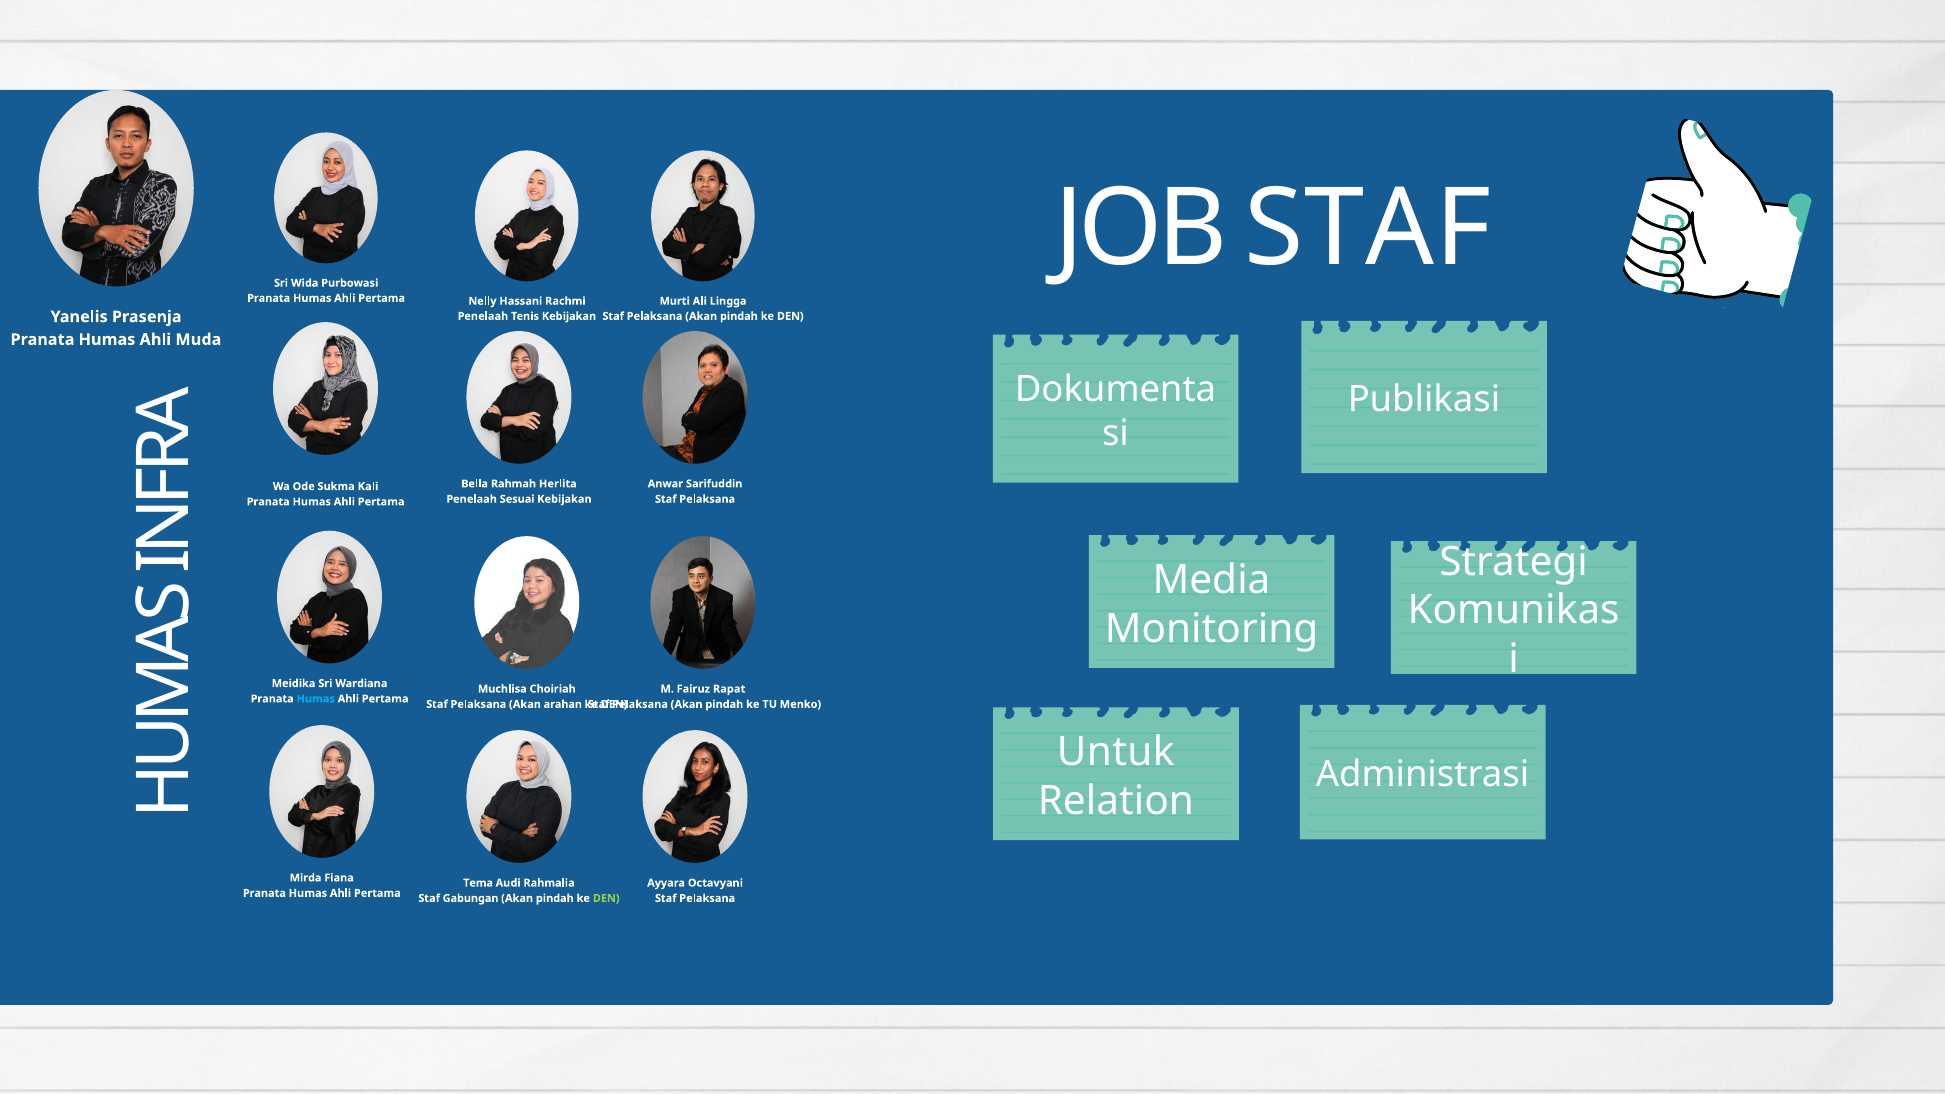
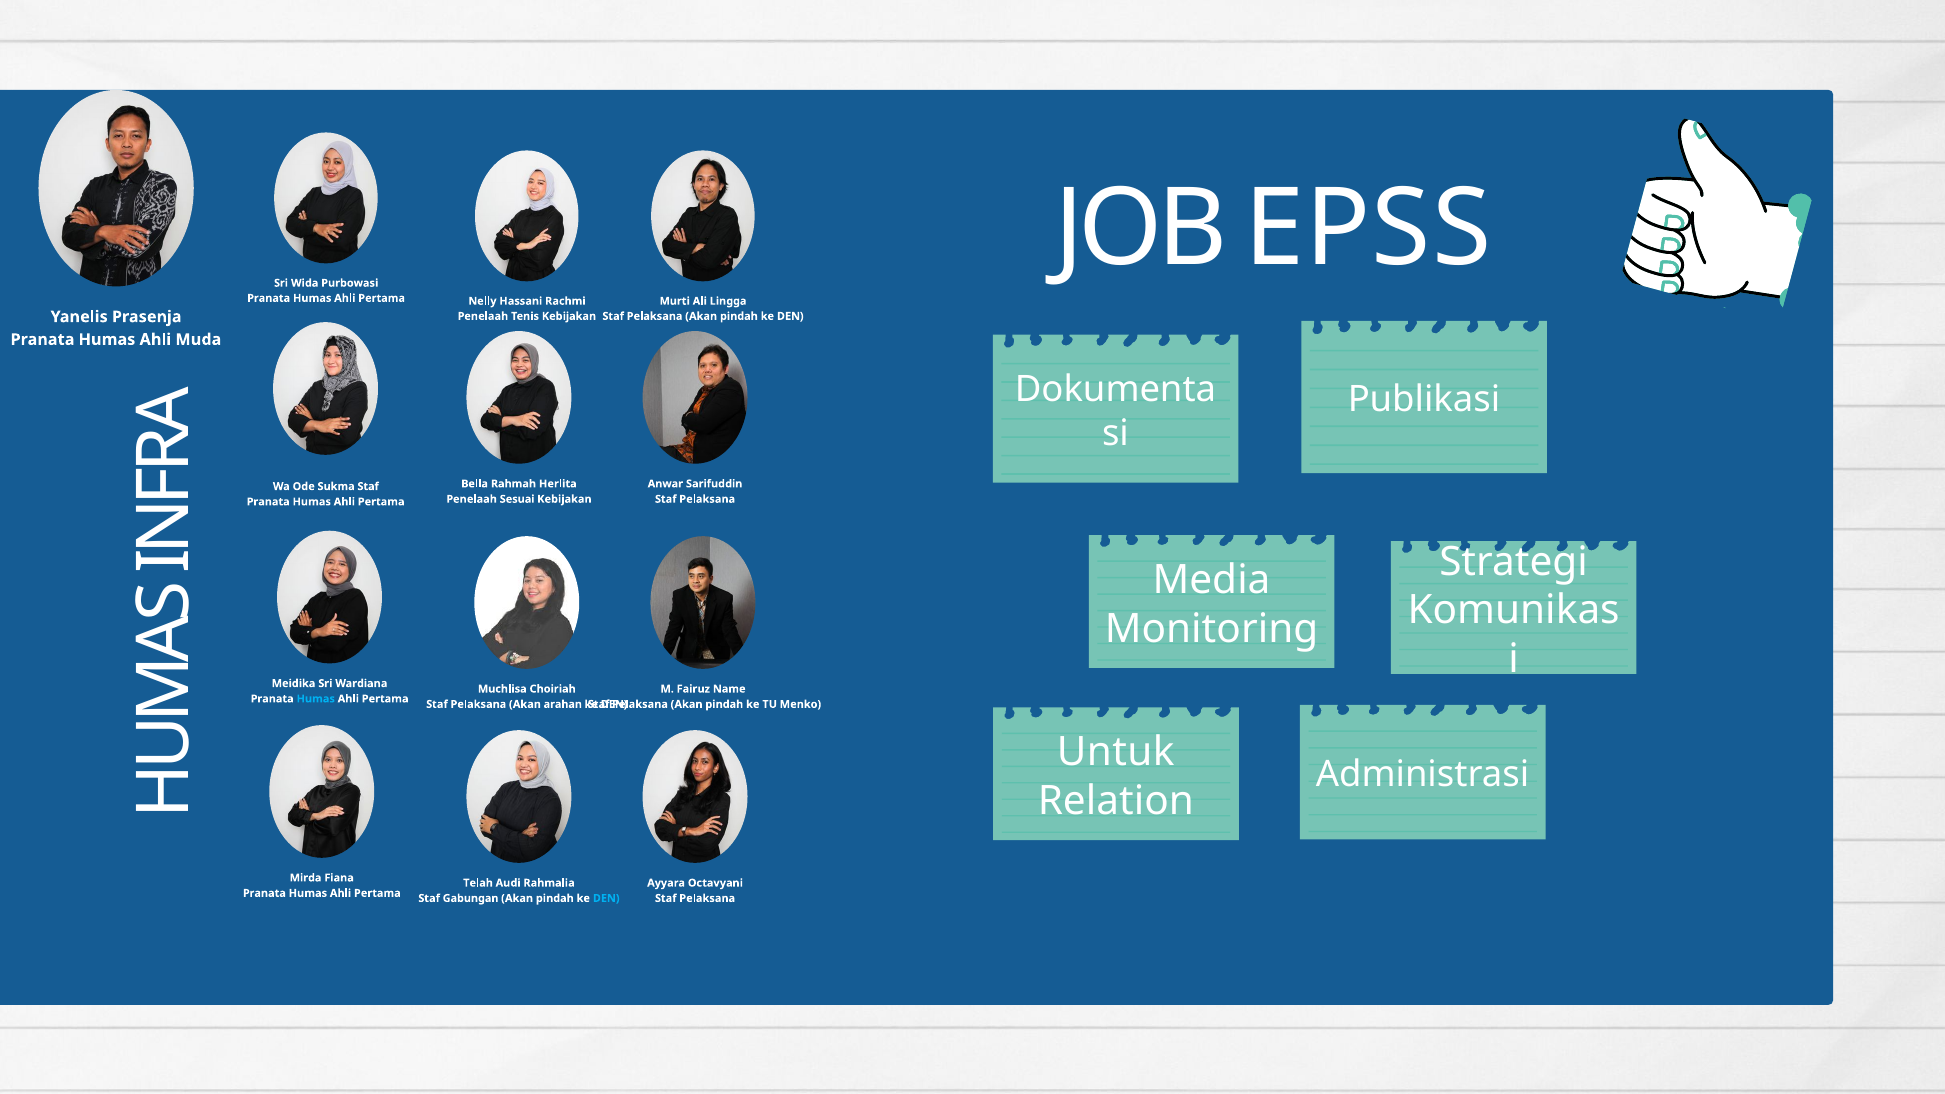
JOB STAF: STAF -> EPSS
Sukma Kali: Kali -> Staf
Rapat: Rapat -> Name
Tema: Tema -> Telah
DEN at (606, 898) colour: light green -> light blue
